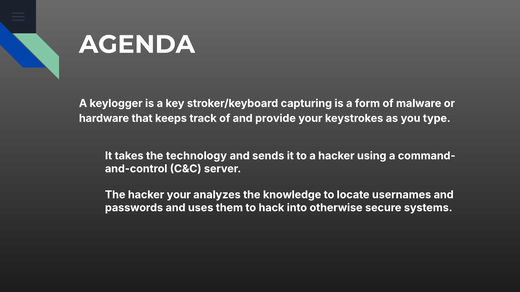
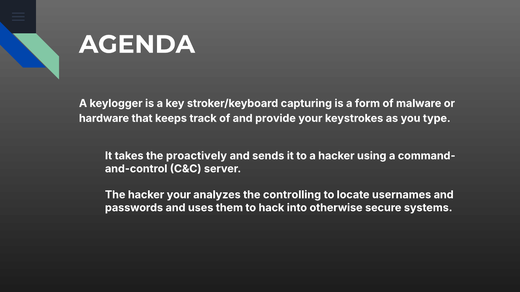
technology: technology -> proactively
knowledge: knowledge -> controlling
